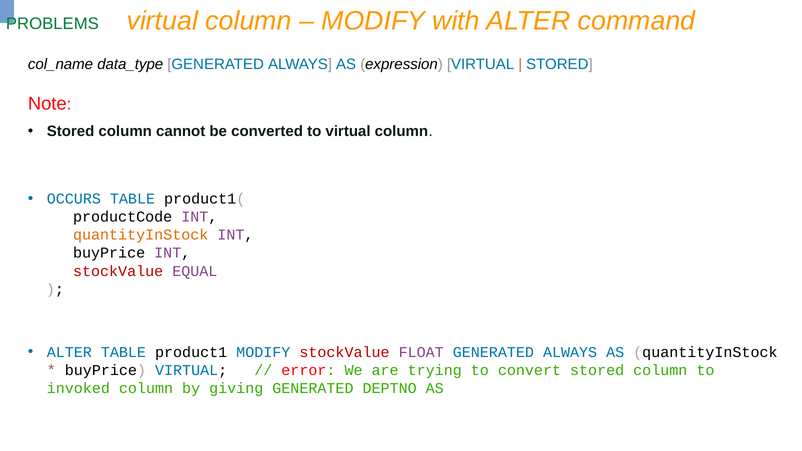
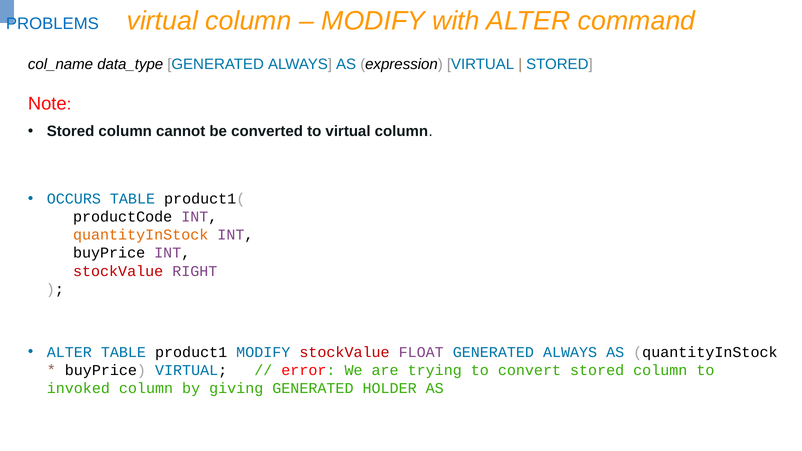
PROBLEMS colour: green -> blue
EQUAL: EQUAL -> RIGHT
DEPTNO: DEPTNO -> HOLDER
